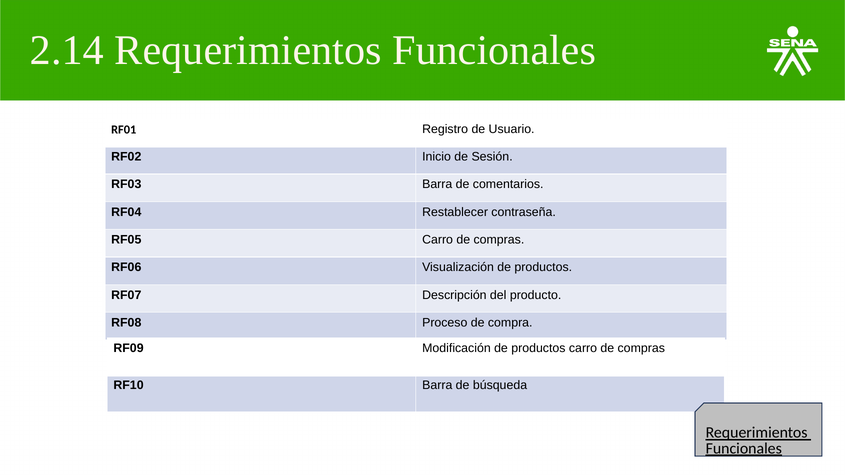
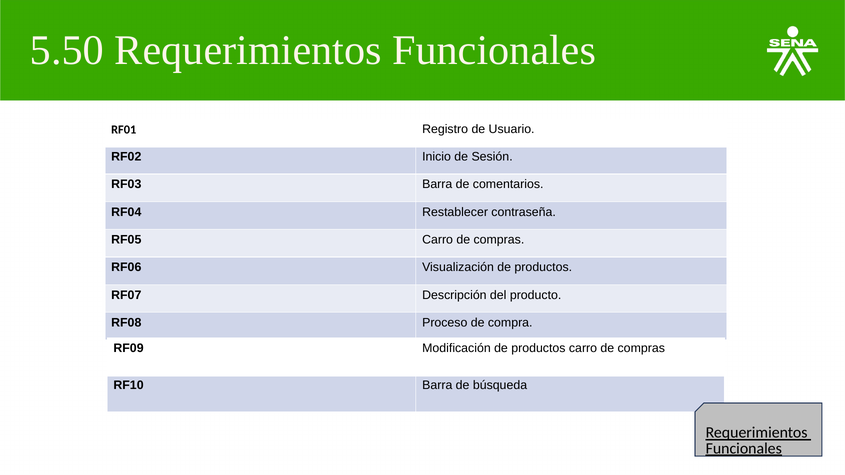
2.14: 2.14 -> 5.50
